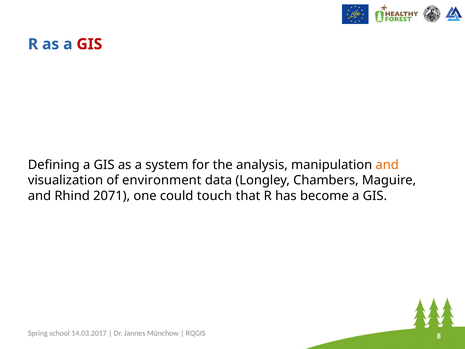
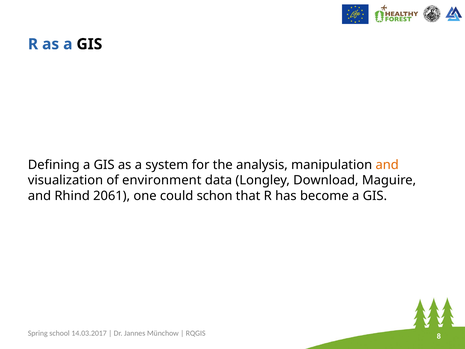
GIS at (89, 44) colour: red -> black
Chambers: Chambers -> Download
2071: 2071 -> 2061
touch: touch -> schon
